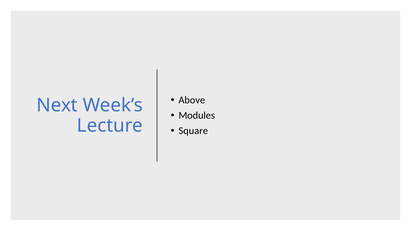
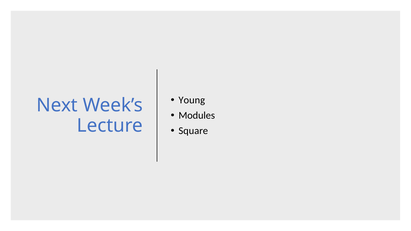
Above: Above -> Young
